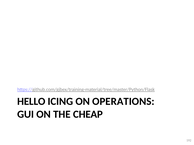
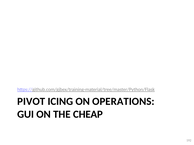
HELLO: HELLO -> PIVOT
